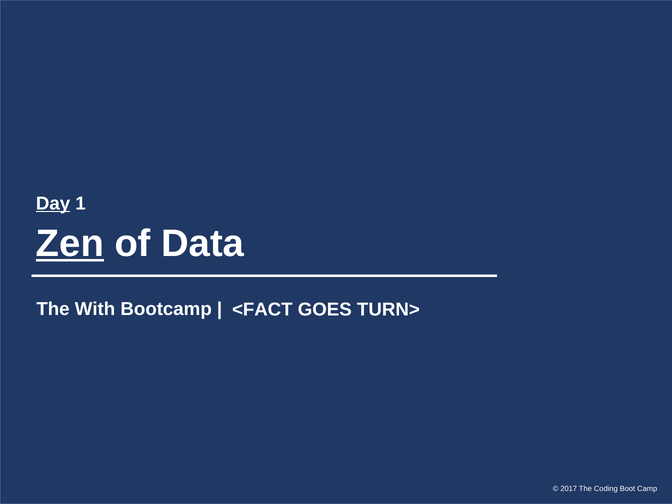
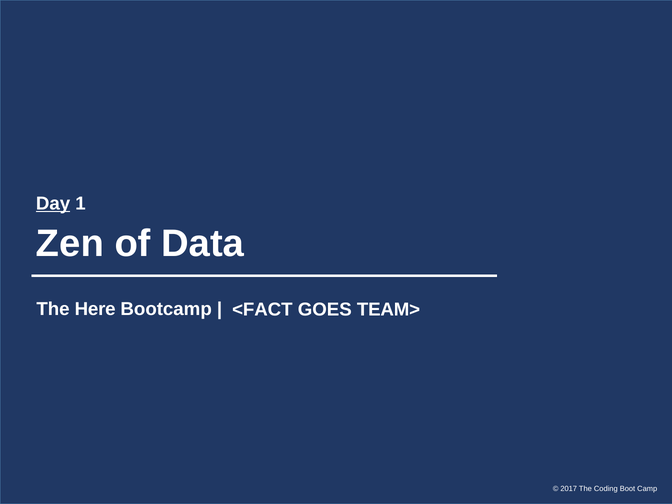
Zen underline: present -> none
With: With -> Here
TURN>: TURN> -> TEAM>
